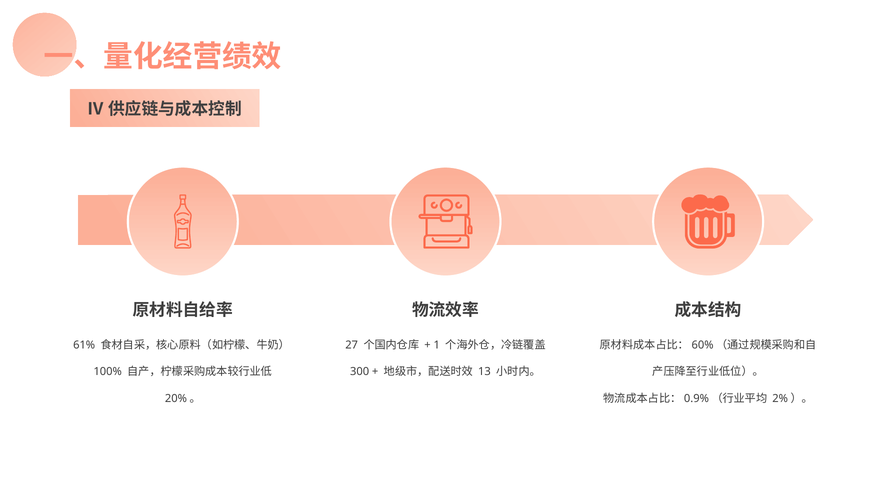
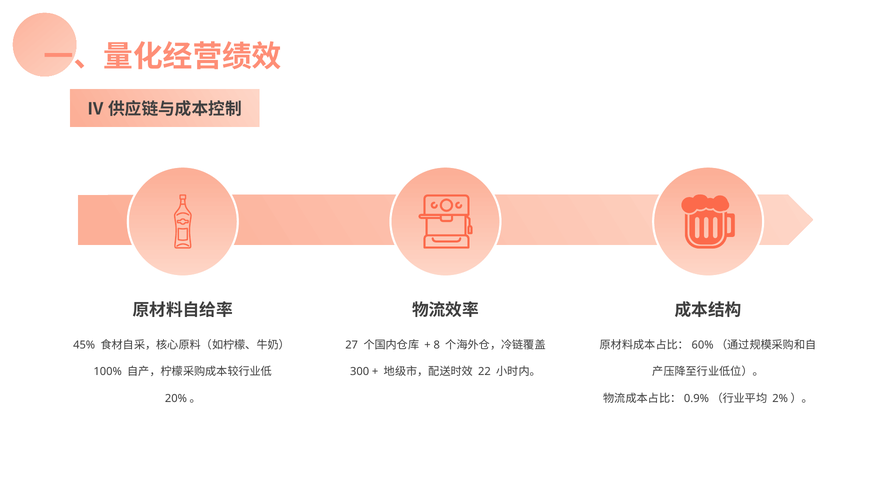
61%: 61% -> 45%
1: 1 -> 8
13: 13 -> 22
